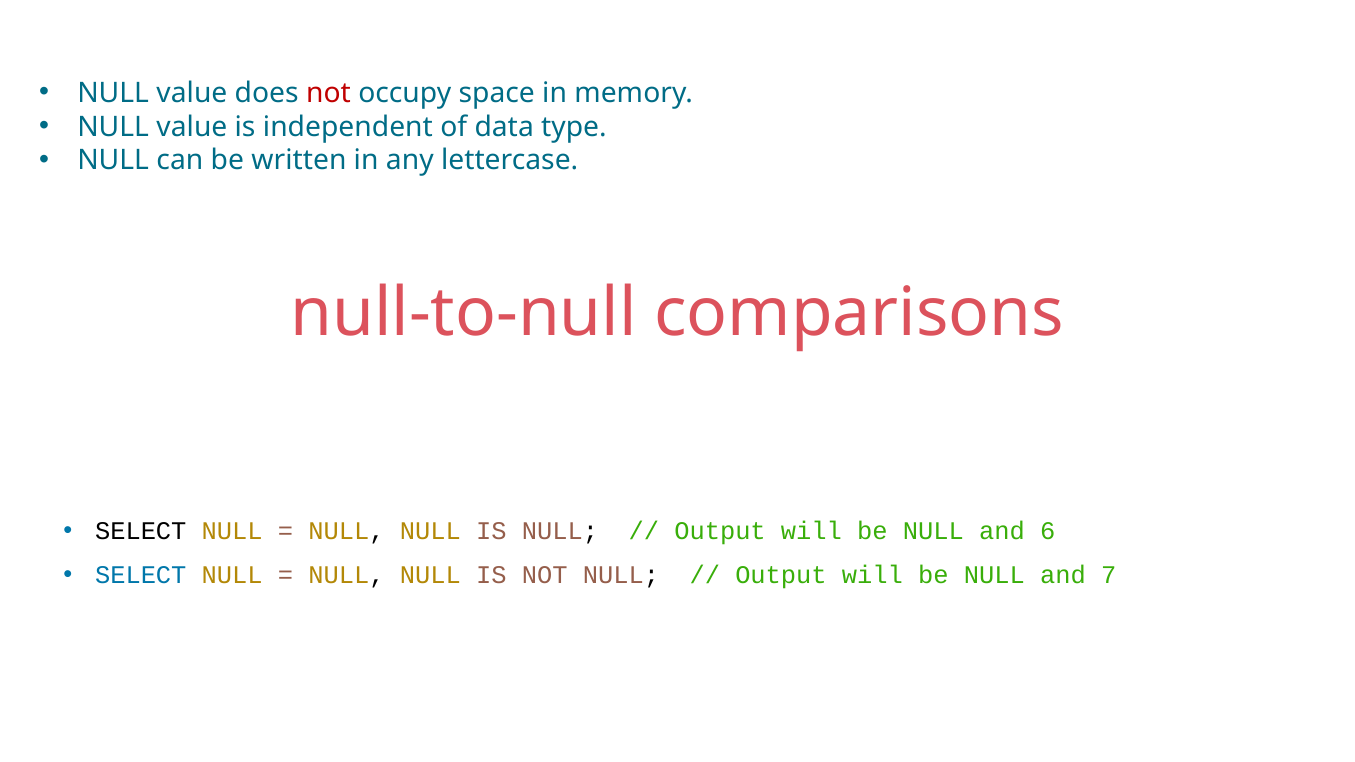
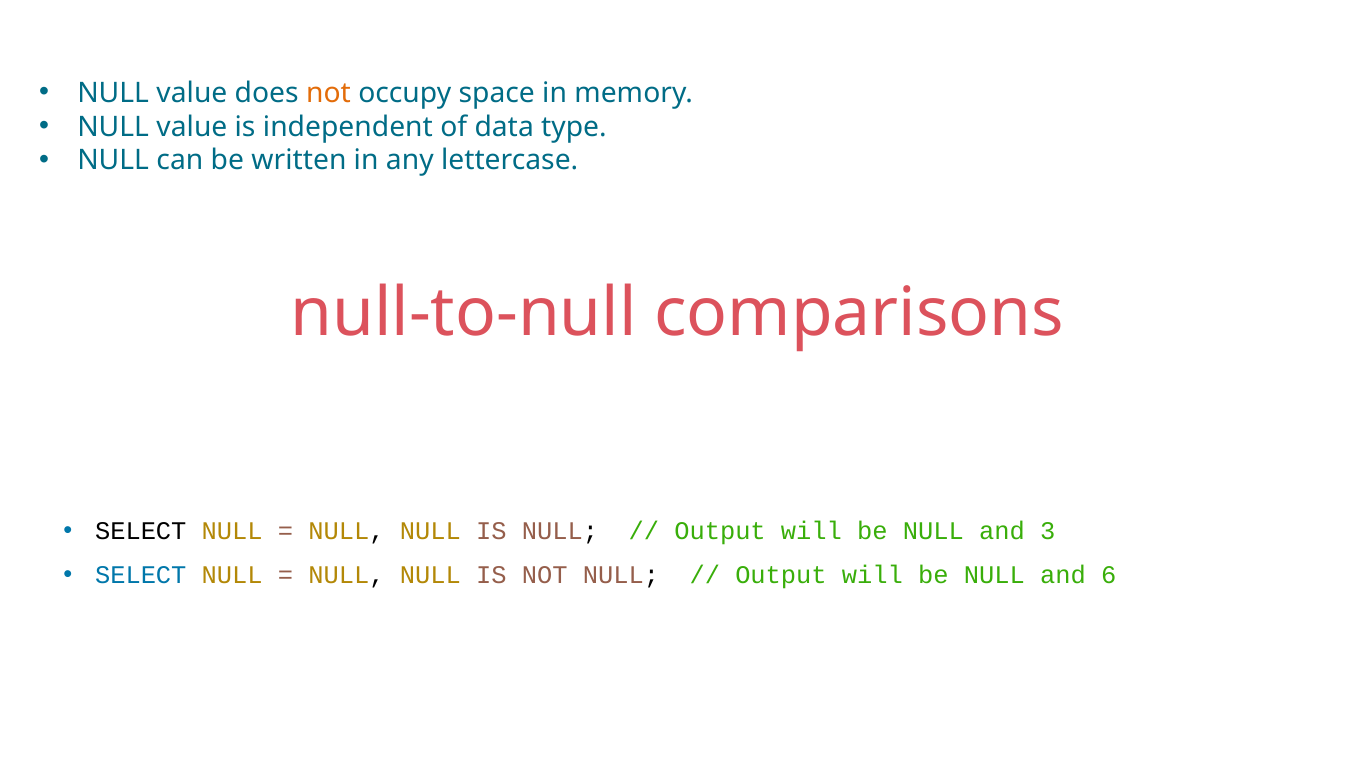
not at (328, 93) colour: red -> orange
6: 6 -> 3
7: 7 -> 6
